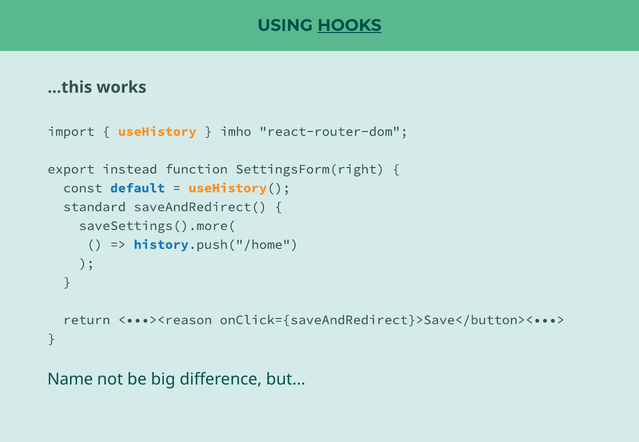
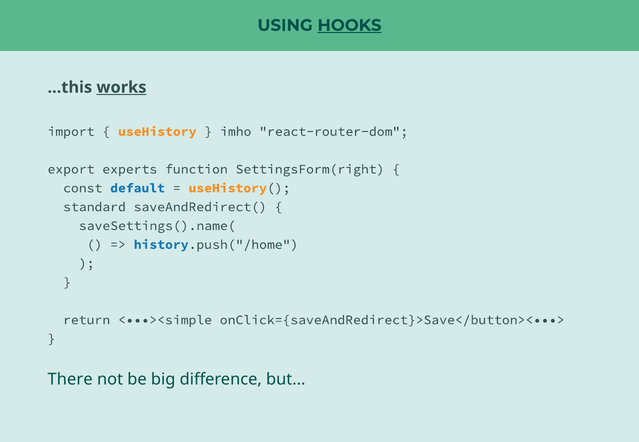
works underline: none -> present
instead: instead -> experts
saveSettings().more(: saveSettings().more( -> saveSettings().name(
<•••><reason: <•••><reason -> <•••><simple
Name: Name -> There
